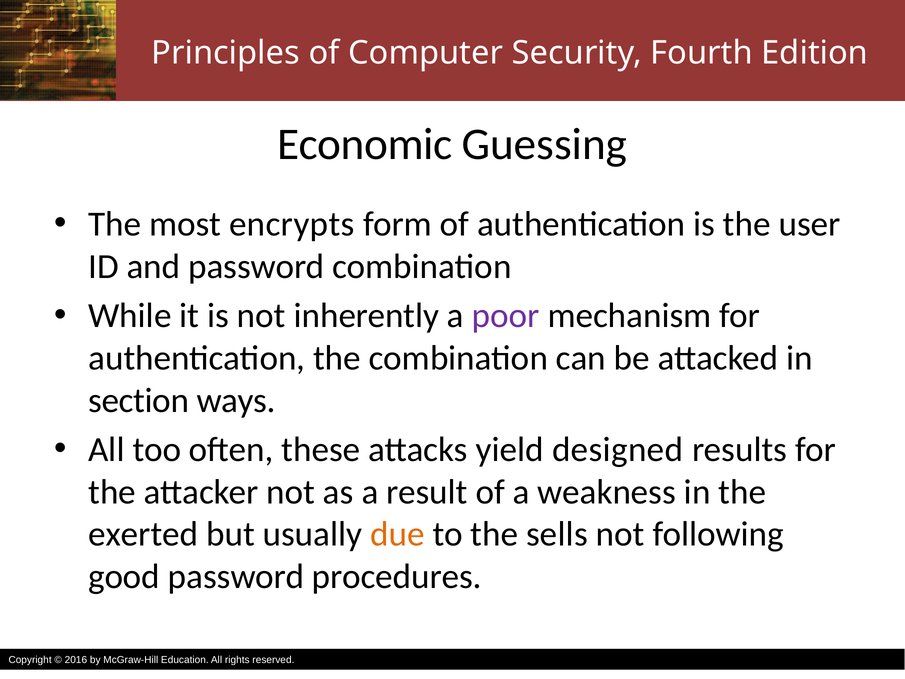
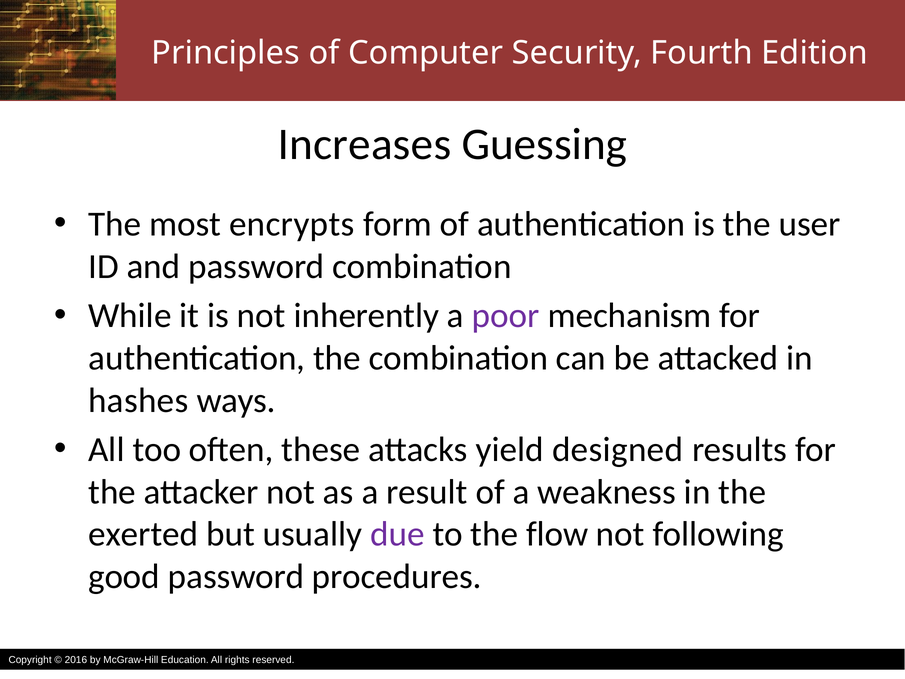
Economic: Economic -> Increases
section: section -> hashes
due colour: orange -> purple
sells: sells -> flow
